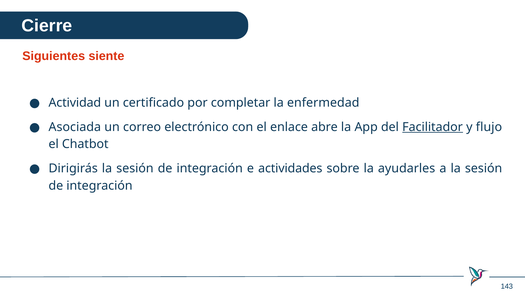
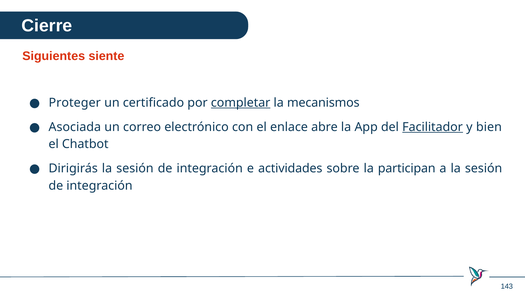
Actividad: Actividad -> Proteger
completar underline: none -> present
enfermedad: enfermedad -> mecanismos
flujo: flujo -> bien
ayudarles: ayudarles -> participan
